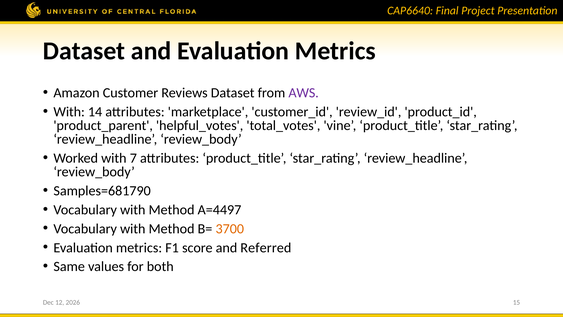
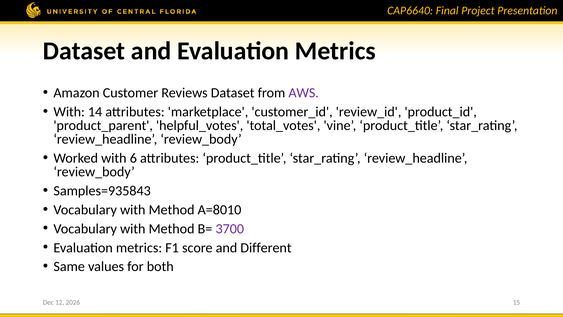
7: 7 -> 6
Samples=681790: Samples=681790 -> Samples=935843
A=4497: A=4497 -> A=8010
3700 colour: orange -> purple
Referred: Referred -> Different
